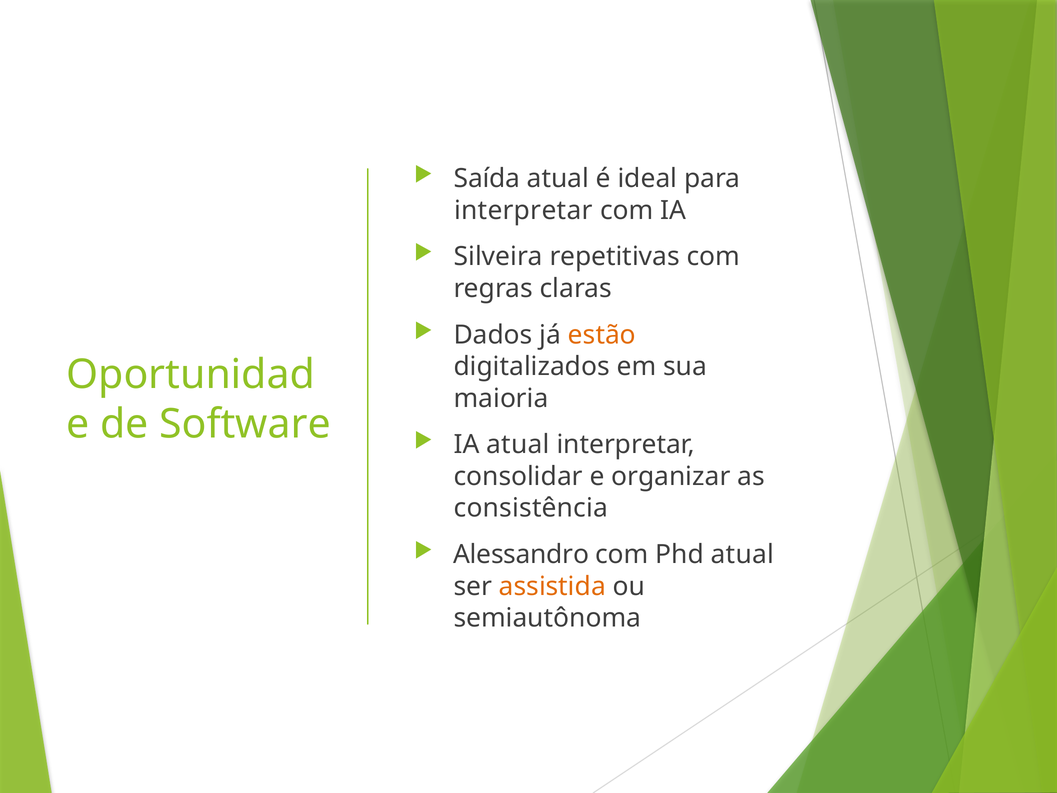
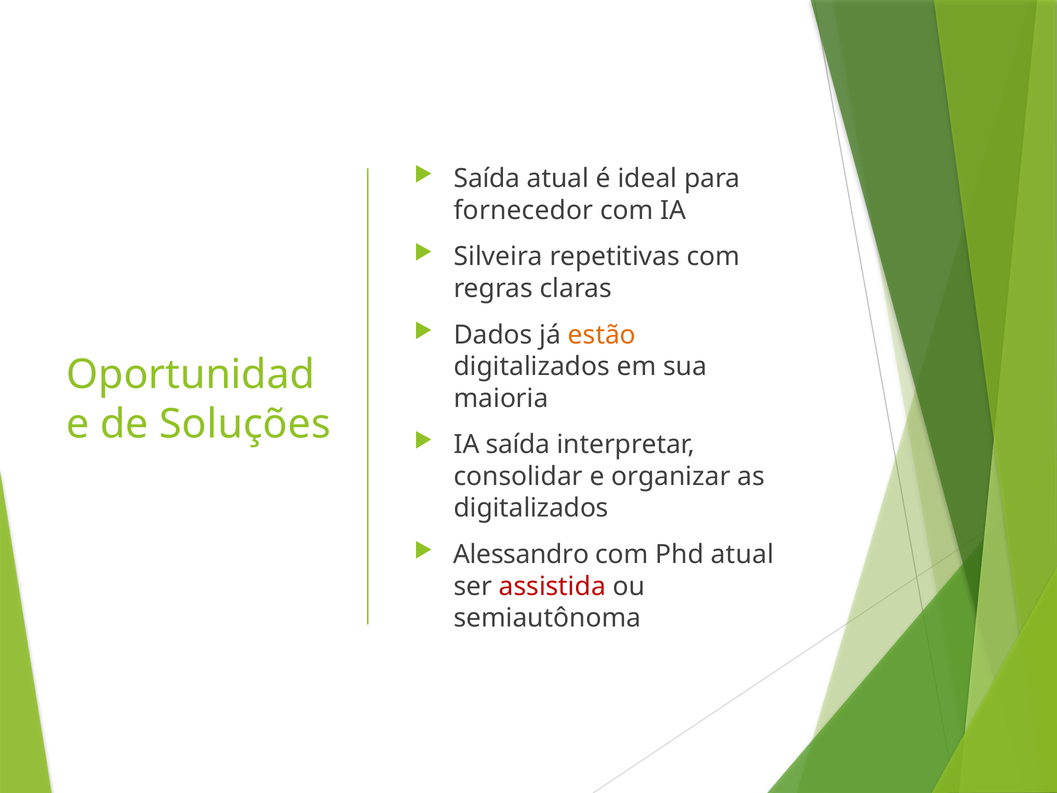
interpretar at (523, 210): interpretar -> fornecedor
Software: Software -> Soluções
IA atual: atual -> saída
consistência at (531, 508): consistência -> digitalizados
assistida colour: orange -> red
